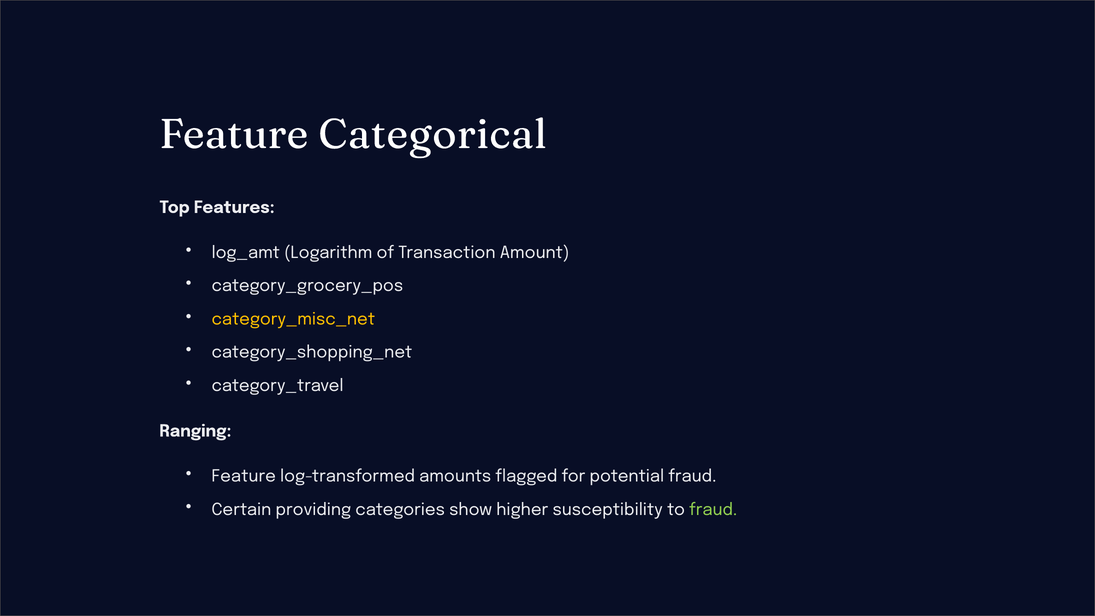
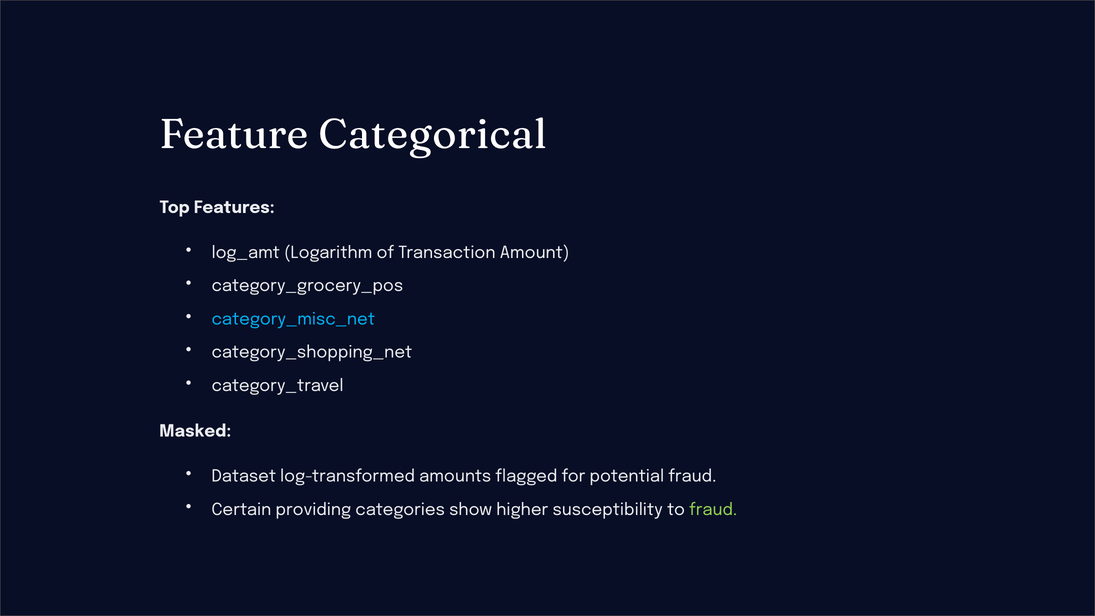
category_misc_net colour: yellow -> light blue
Ranging: Ranging -> Masked
Feature at (244, 476): Feature -> Dataset
